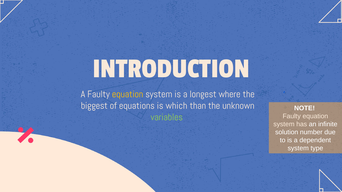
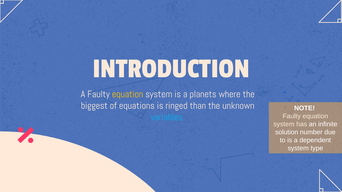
longest: longest -> planets
which: which -> ringed
variables colour: light green -> light blue
